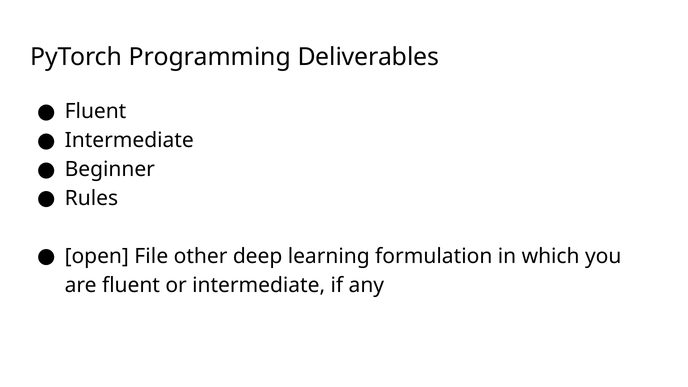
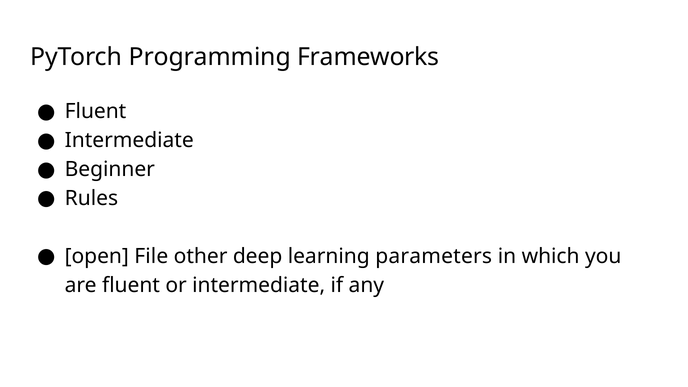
Deliverables: Deliverables -> Frameworks
formulation: formulation -> parameters
